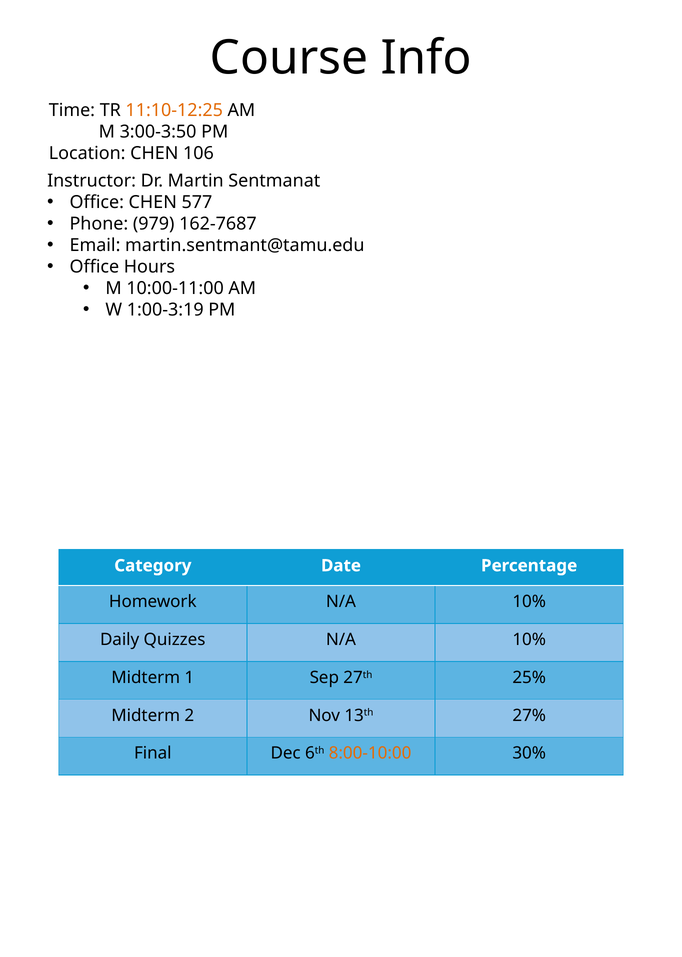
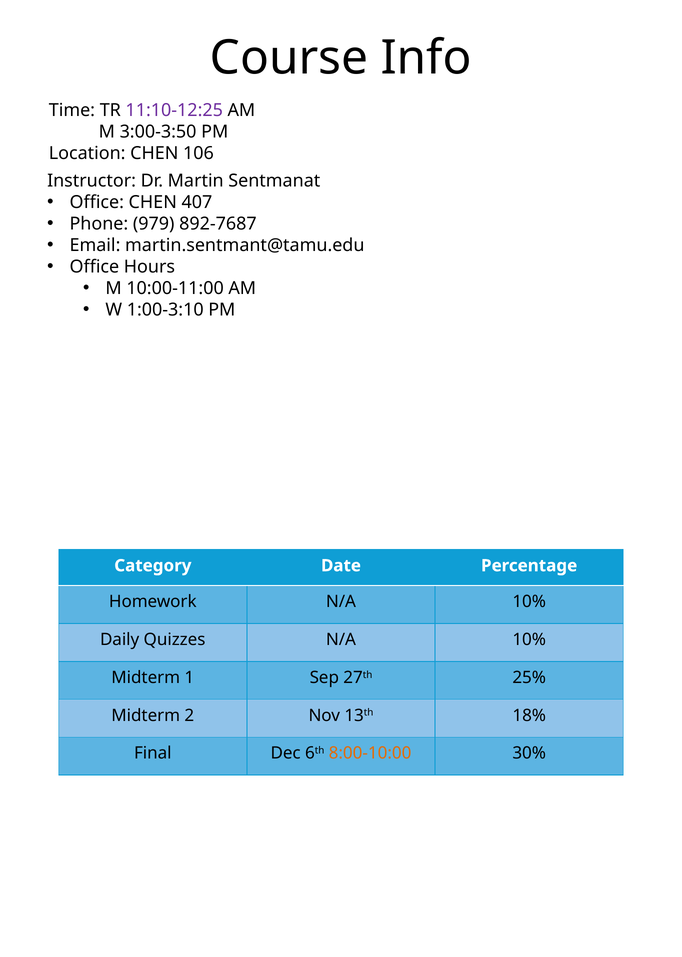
11:10-12:25 colour: orange -> purple
577: 577 -> 407
162-7687: 162-7687 -> 892-7687
1:00-3:19: 1:00-3:19 -> 1:00-3:10
27%: 27% -> 18%
